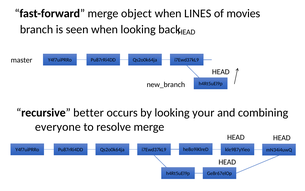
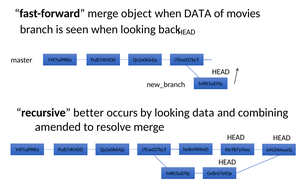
when LINES: LINES -> DATA
looking your: your -> data
everyone: everyone -> amended
